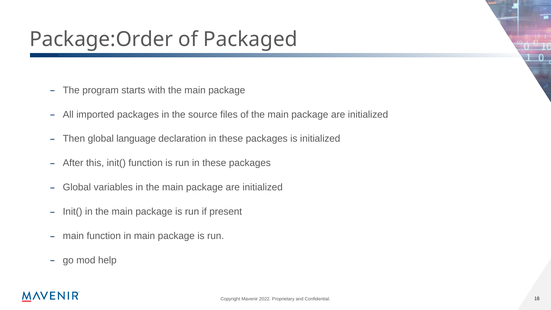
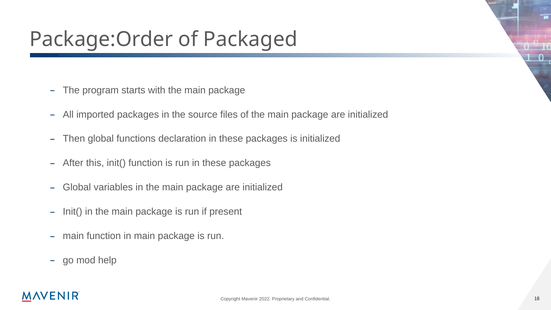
language: language -> functions
